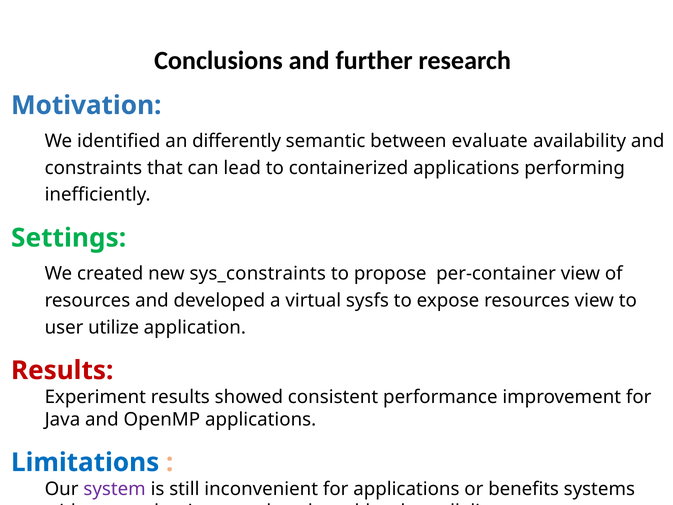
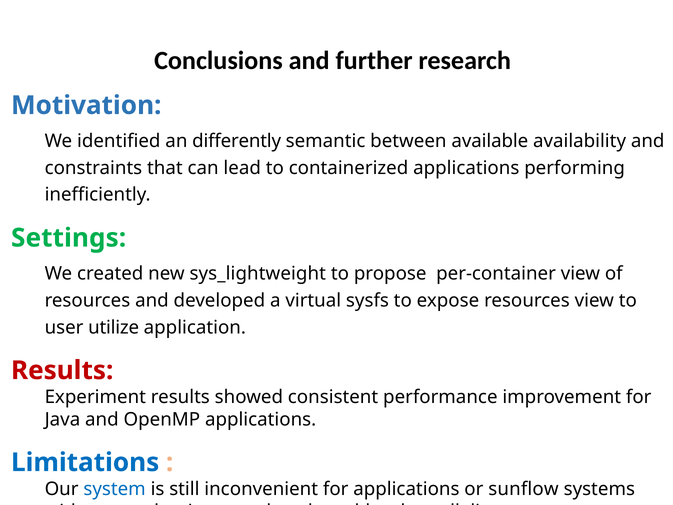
evaluate: evaluate -> available
sys_constraints: sys_constraints -> sys_lightweight
system colour: purple -> blue
benefits: benefits -> sunflow
